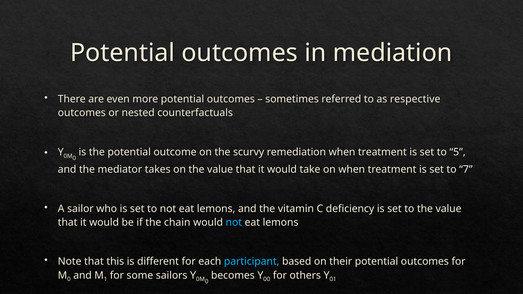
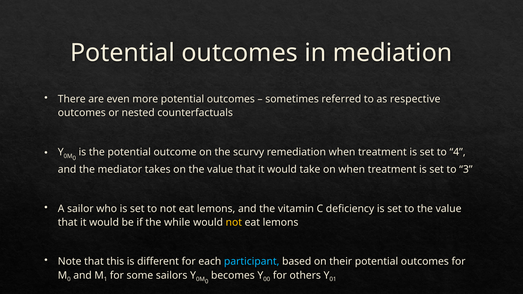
5: 5 -> 4
7: 7 -> 3
chain: chain -> while
not at (234, 222) colour: light blue -> yellow
